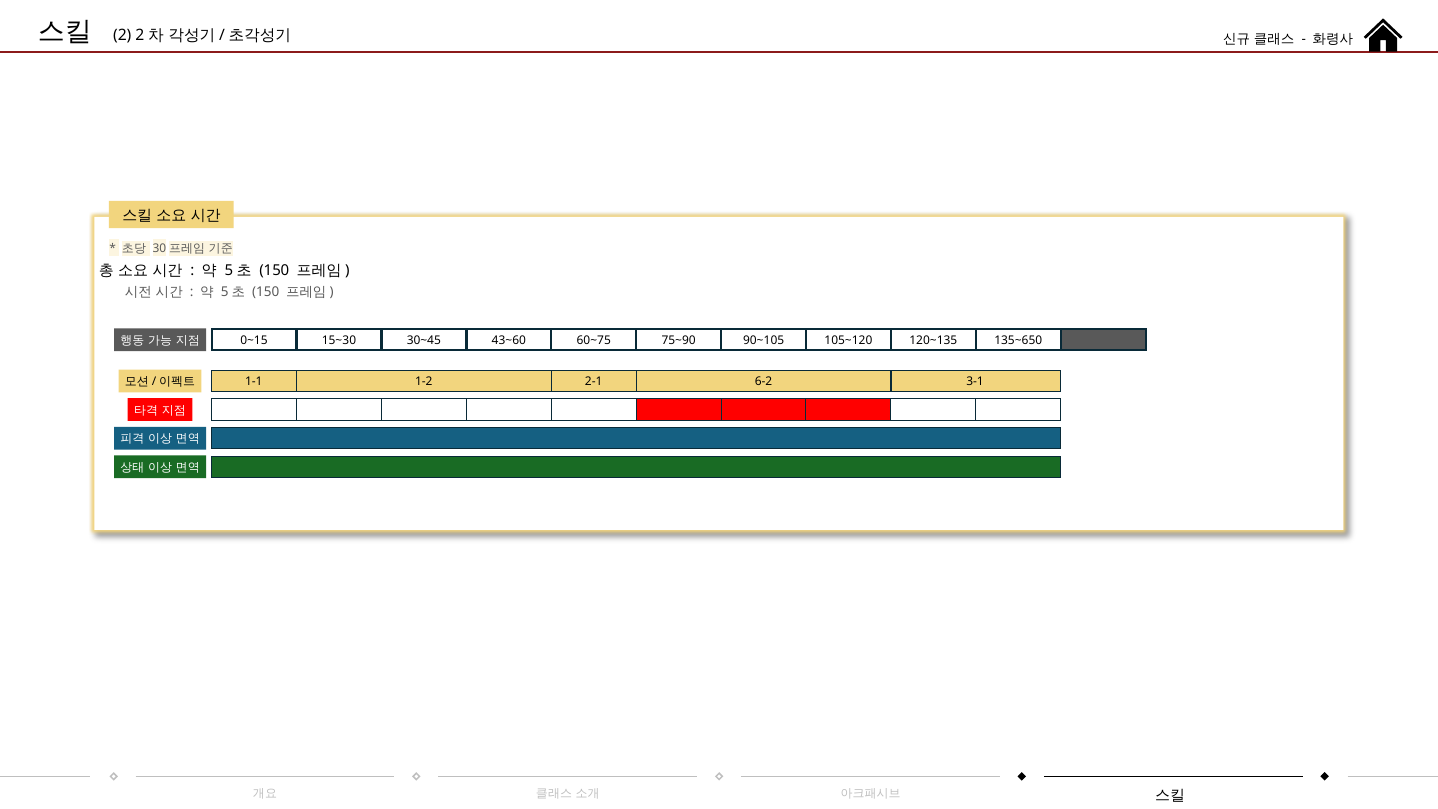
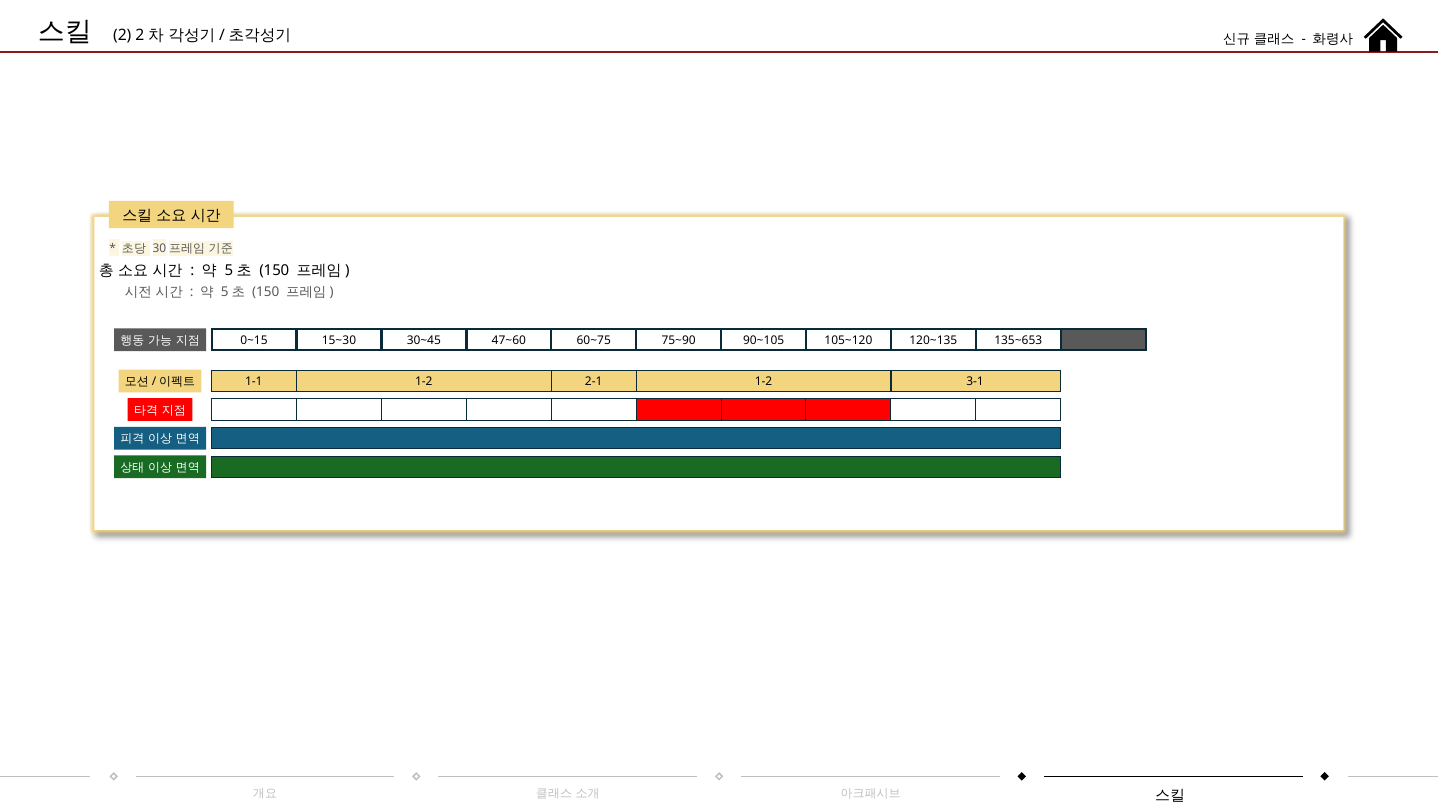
43~60: 43~60 -> 47~60
135~650: 135~650 -> 135~653
6-2 at (764, 382): 6-2 -> 1-2
